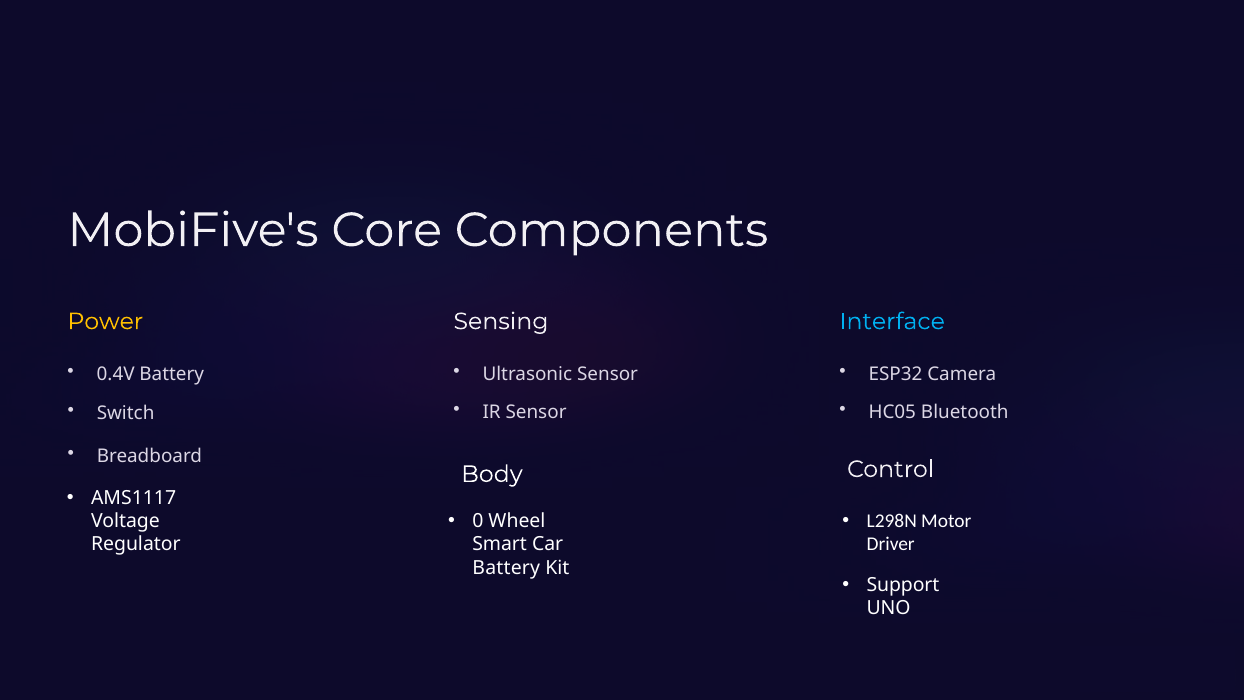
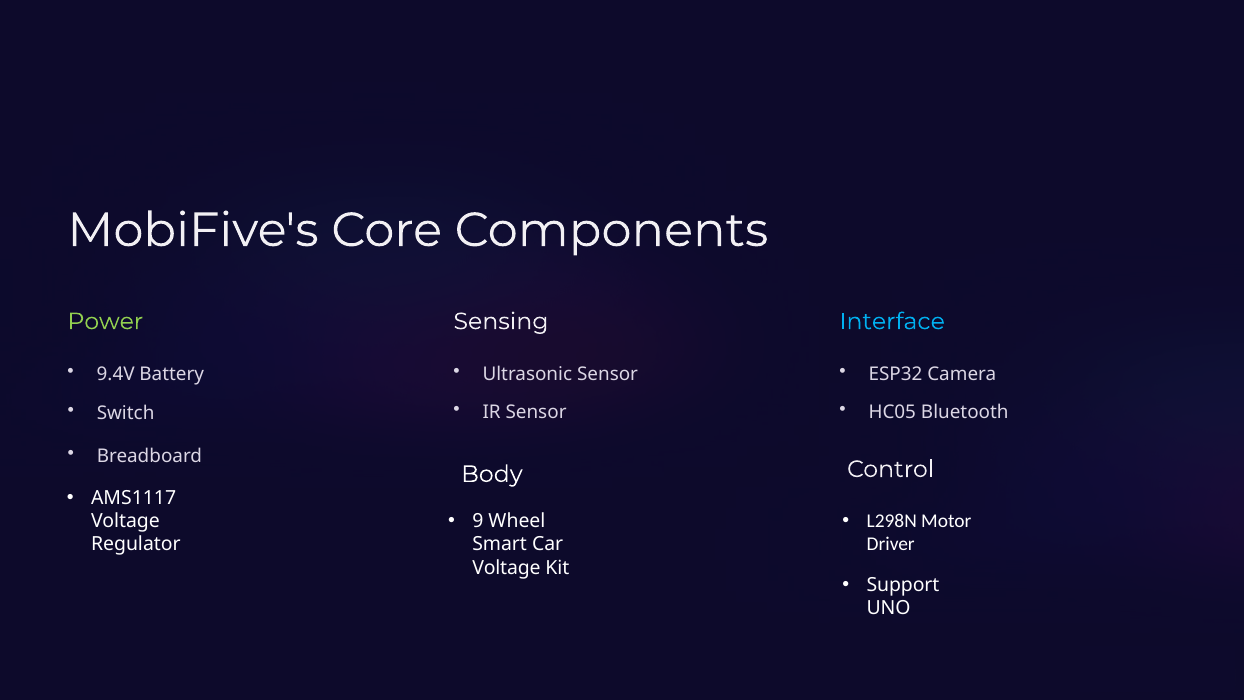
Power colour: yellow -> light green
0.4V: 0.4V -> 9.4V
0: 0 -> 9
Battery at (506, 568): Battery -> Voltage
